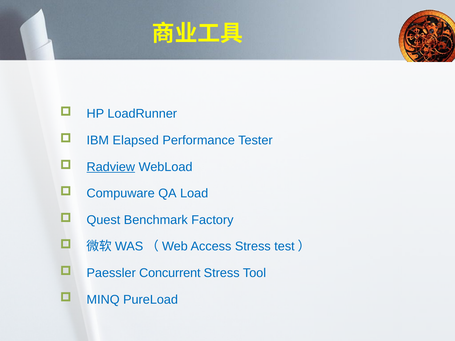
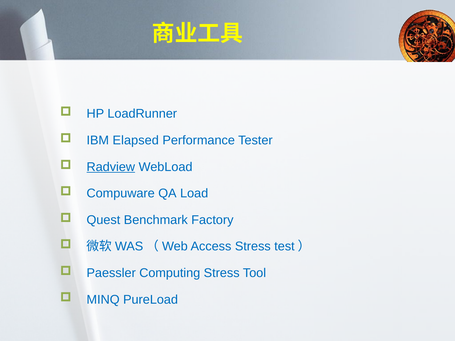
Concurrent: Concurrent -> Computing
